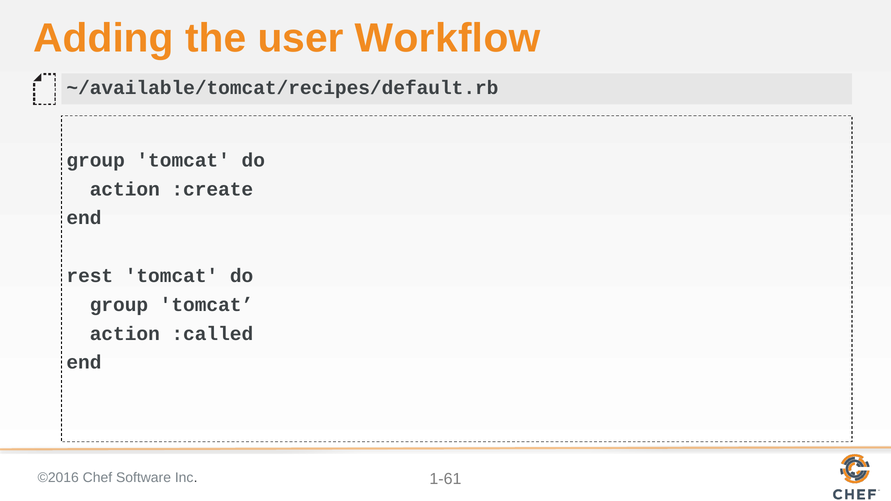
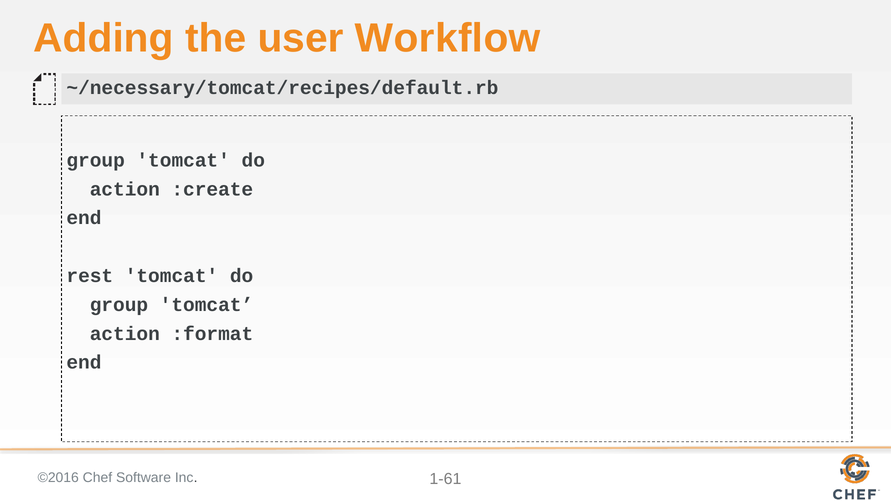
~/available/tomcat/recipes/default.rb: ~/available/tomcat/recipes/default.rb -> ~/necessary/tomcat/recipes/default.rb
:called: :called -> :format
